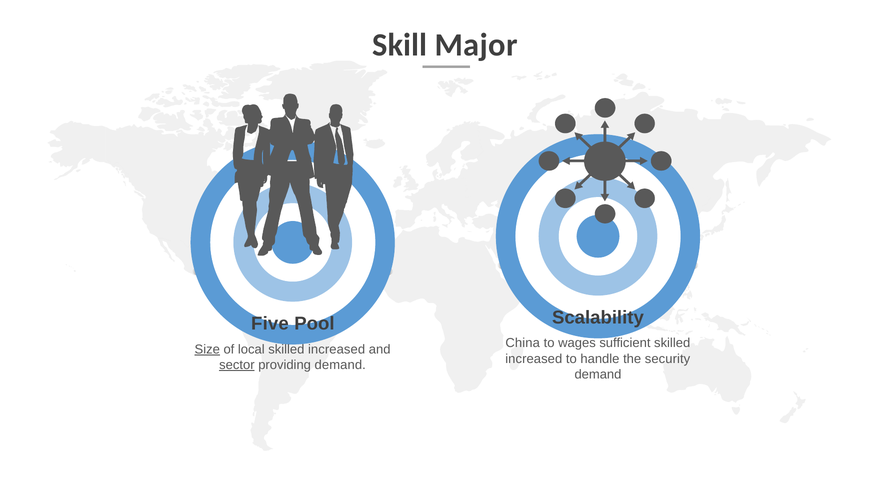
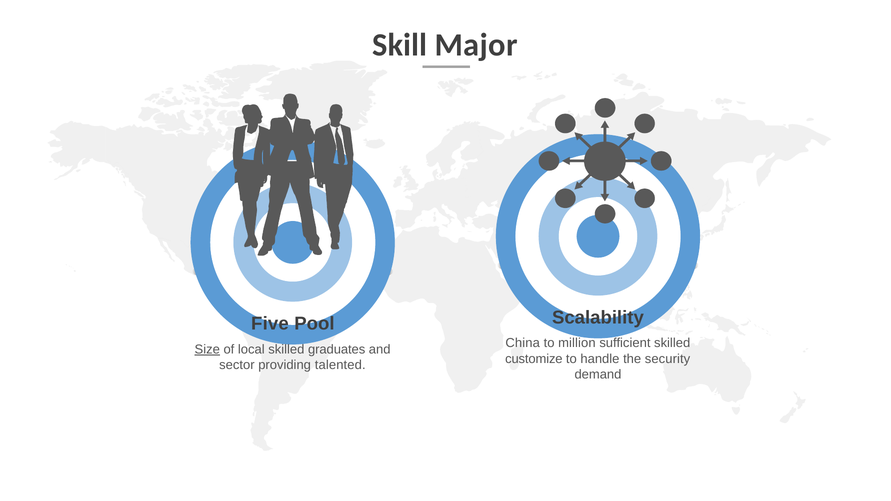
wages: wages -> million
local skilled increased: increased -> graduates
increased at (534, 359): increased -> customize
sector underline: present -> none
providing demand: demand -> talented
